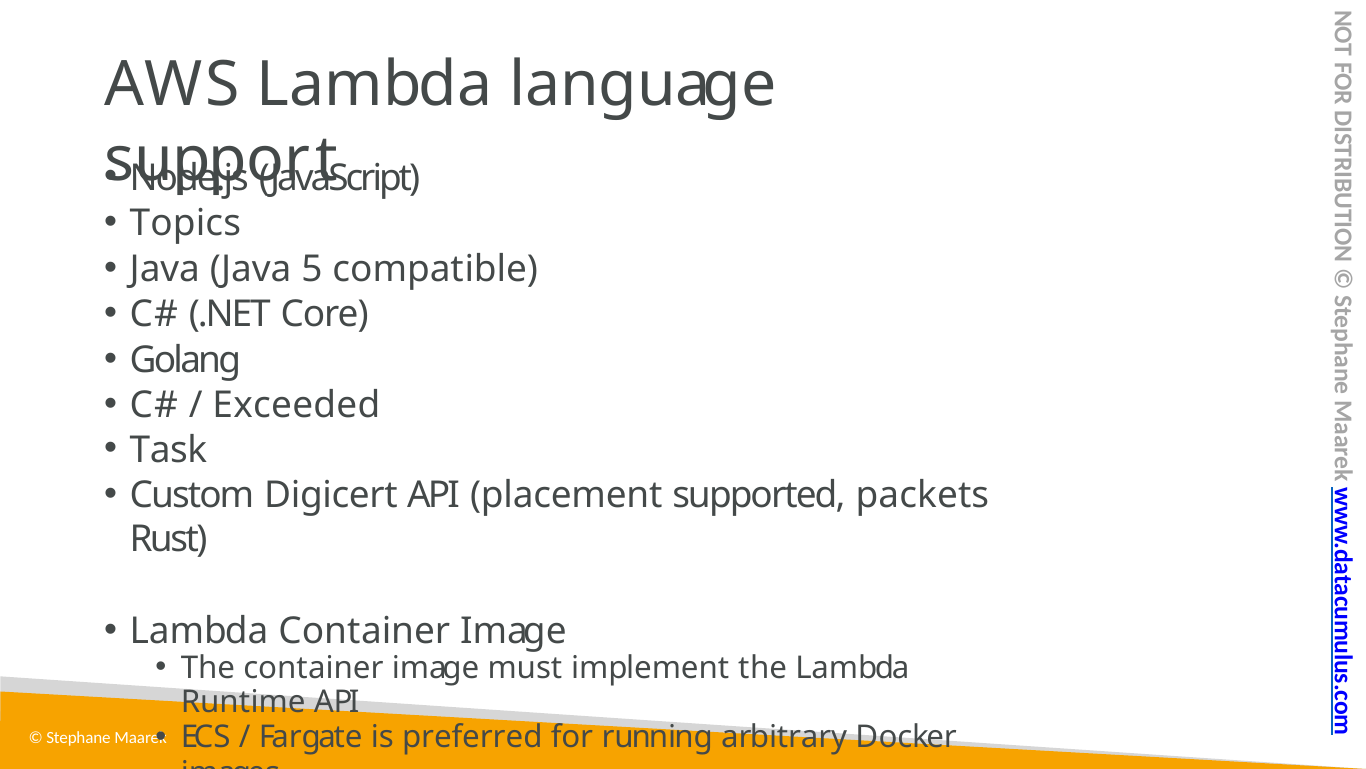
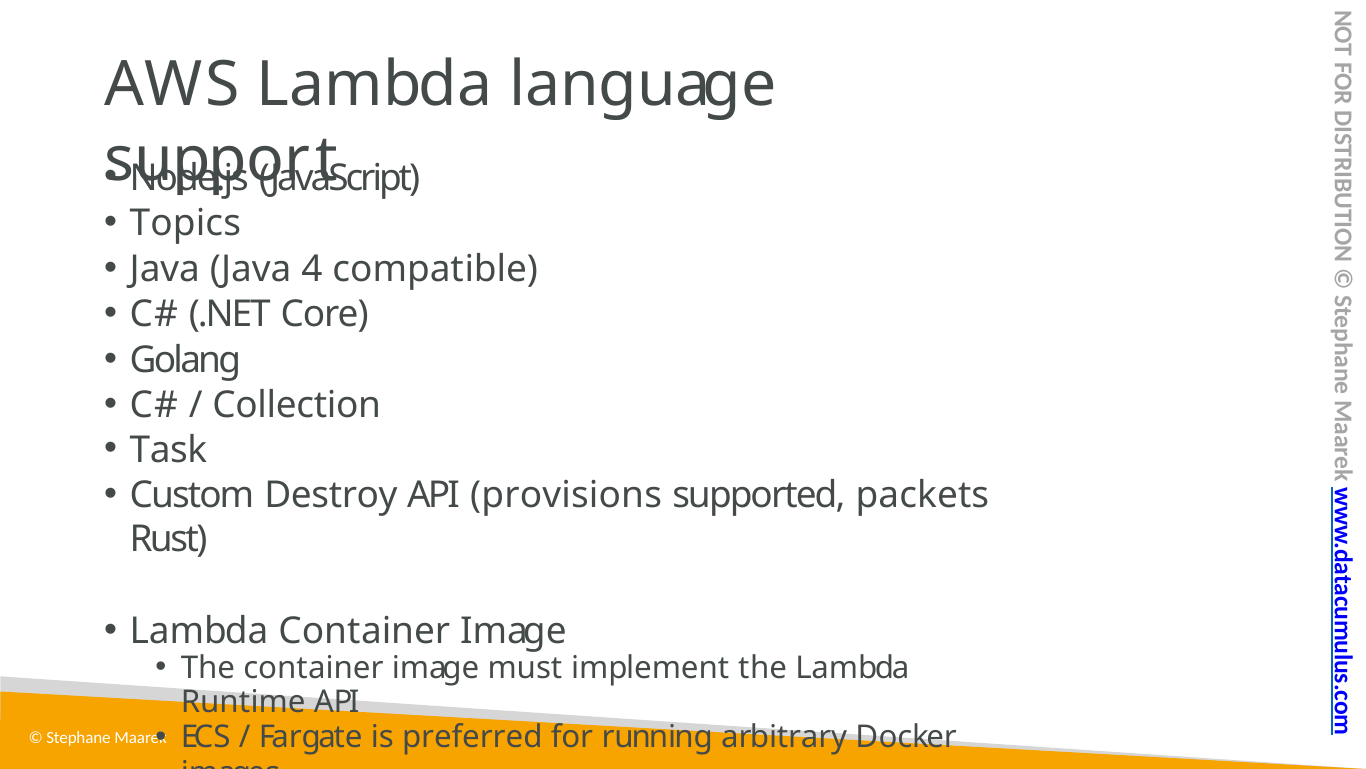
5: 5 -> 4
Exceeded: Exceeded -> Collection
Digicert: Digicert -> Destroy
placement: placement -> provisions
